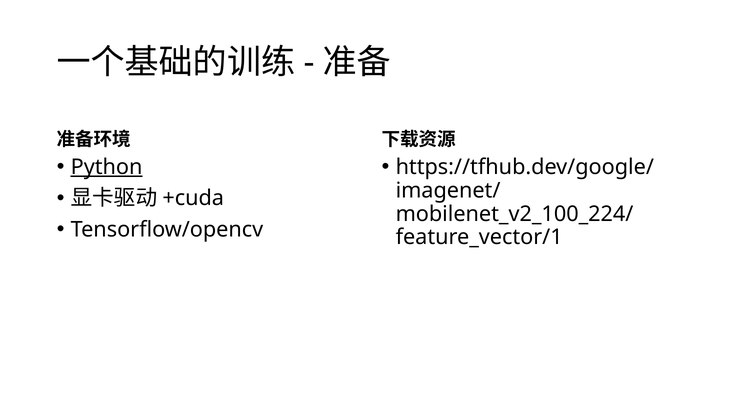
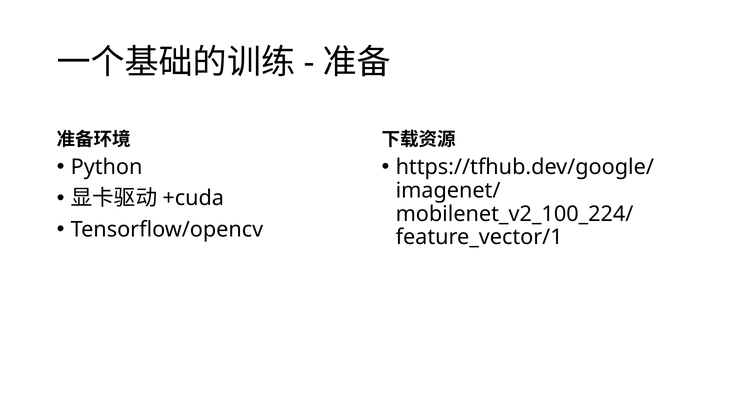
Python underline: present -> none
